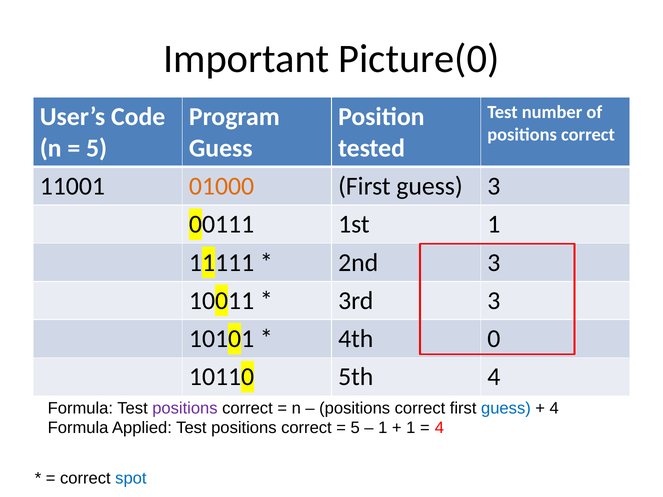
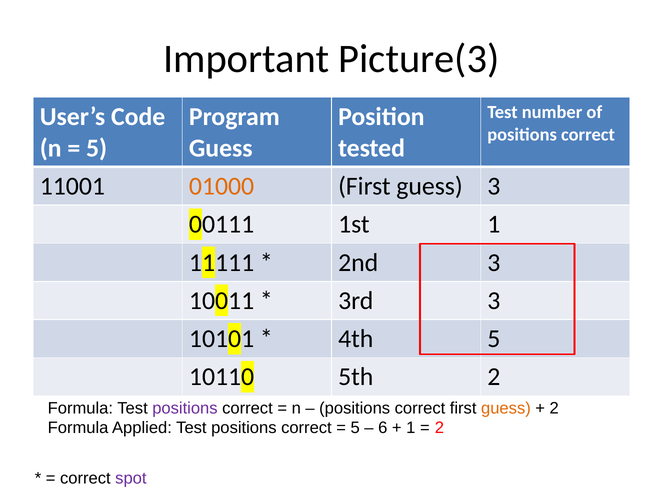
Picture(0: Picture(0 -> Picture(3
4th 0: 0 -> 5
5th 4: 4 -> 2
guess at (506, 408) colour: blue -> orange
4 at (554, 408): 4 -> 2
1 at (383, 428): 1 -> 6
4 at (439, 428): 4 -> 2
spot colour: blue -> purple
